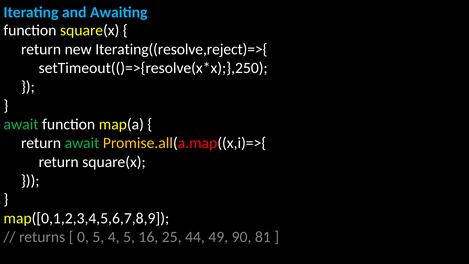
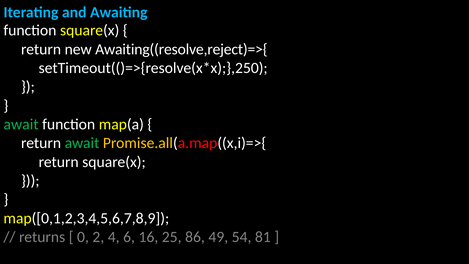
Iterating((resolve,reject)=>{: Iterating((resolve,reject)=>{ -> Awaiting((resolve,reject)=>{
0 5: 5 -> 2
4 5: 5 -> 6
44: 44 -> 86
90: 90 -> 54
